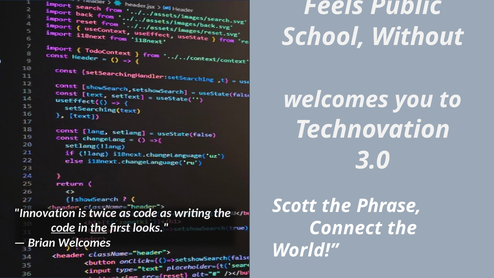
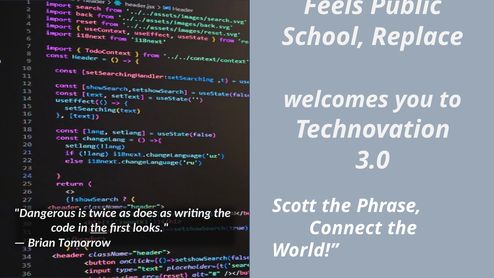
Without: Without -> Replace
Innovation: Innovation -> Dangerous
as code: code -> does
code at (63, 228) underline: present -> none
Brian Welcomes: Welcomes -> Tomorrow
